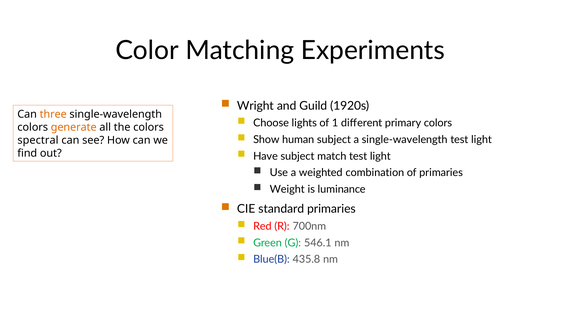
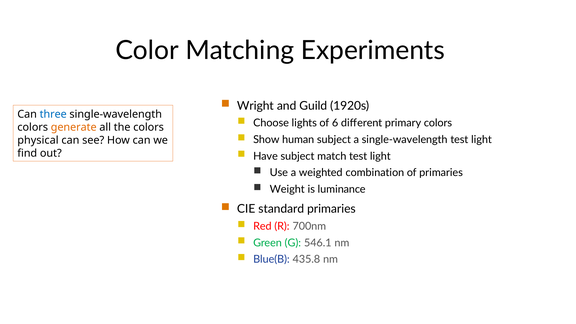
three colour: orange -> blue
1: 1 -> 6
spectral: spectral -> physical
